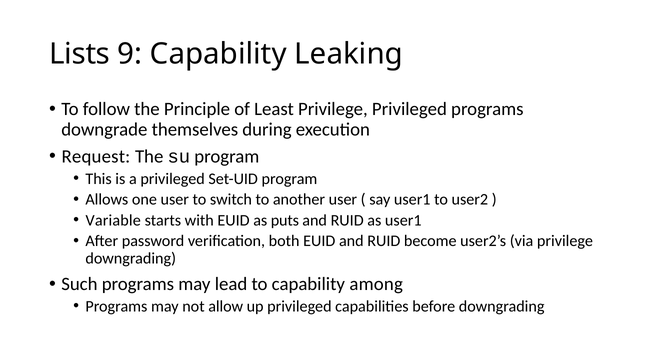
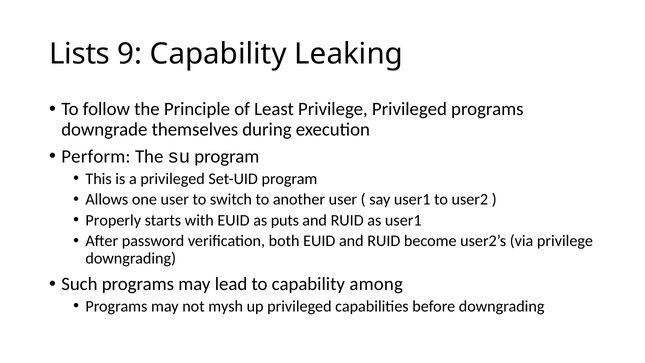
Request: Request -> Perform
Variable: Variable -> Properly
allow: allow -> mysh
